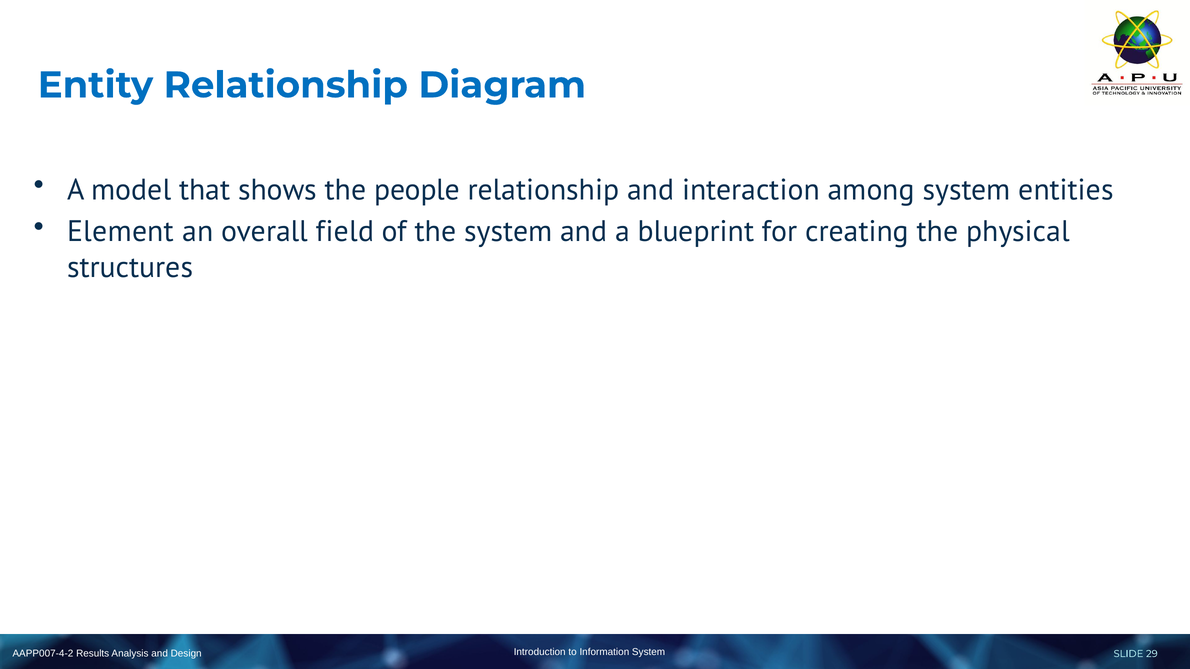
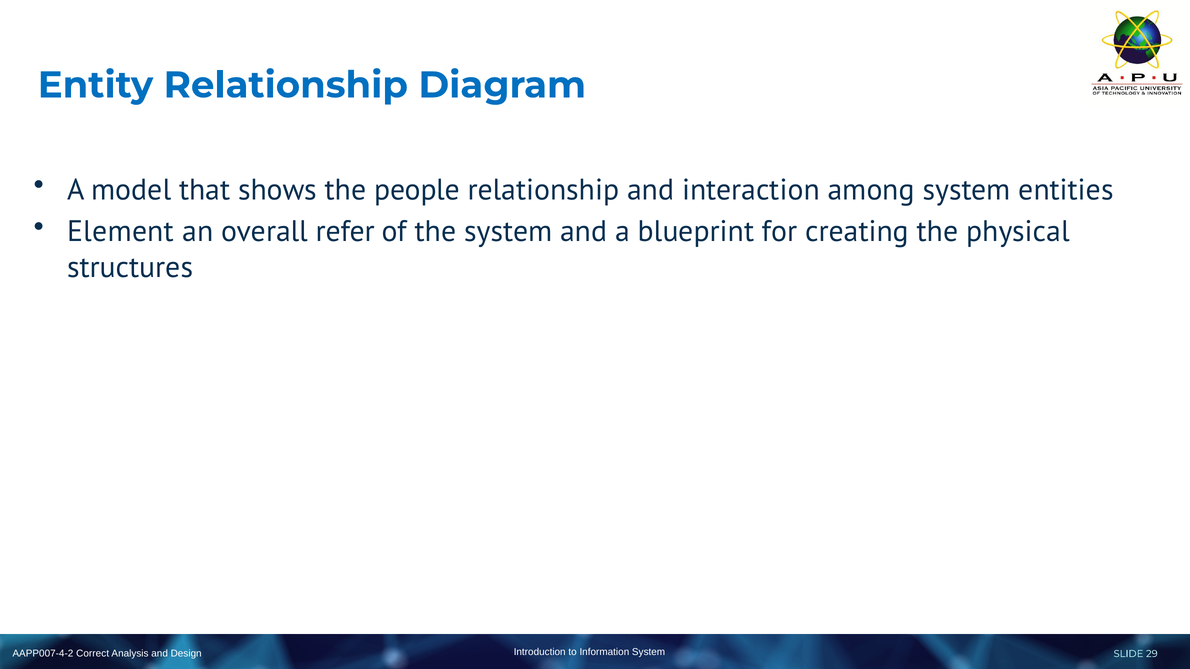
field: field -> refer
Results: Results -> Correct
